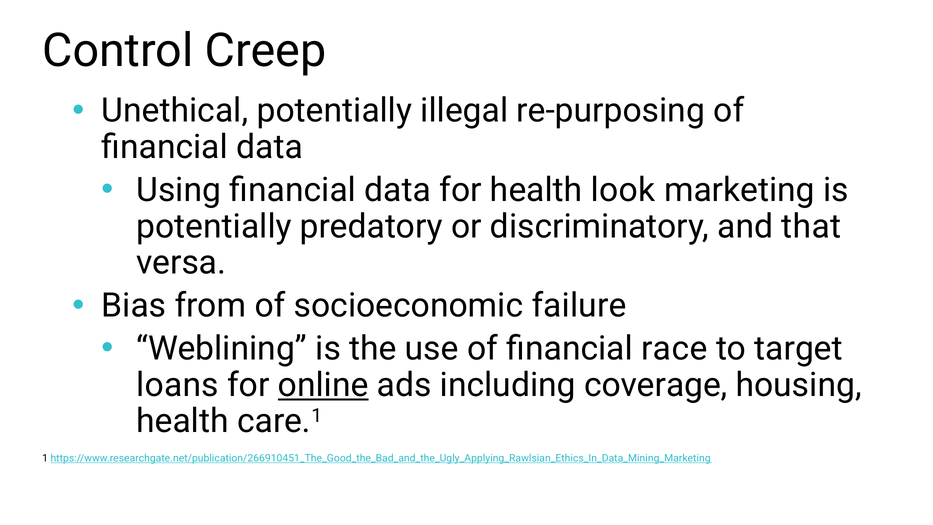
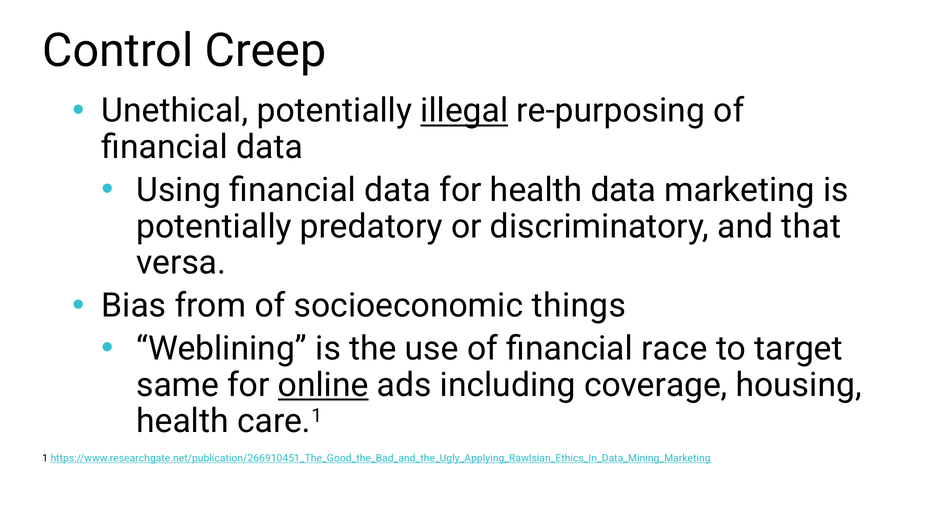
illegal underline: none -> present
health look: look -> data
failure: failure -> things
loans: loans -> same
